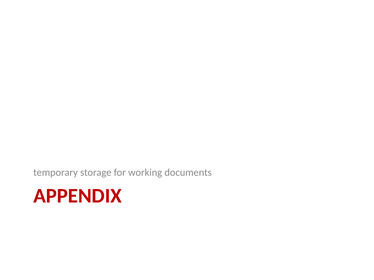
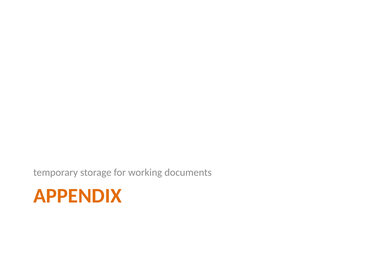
APPENDIX colour: red -> orange
